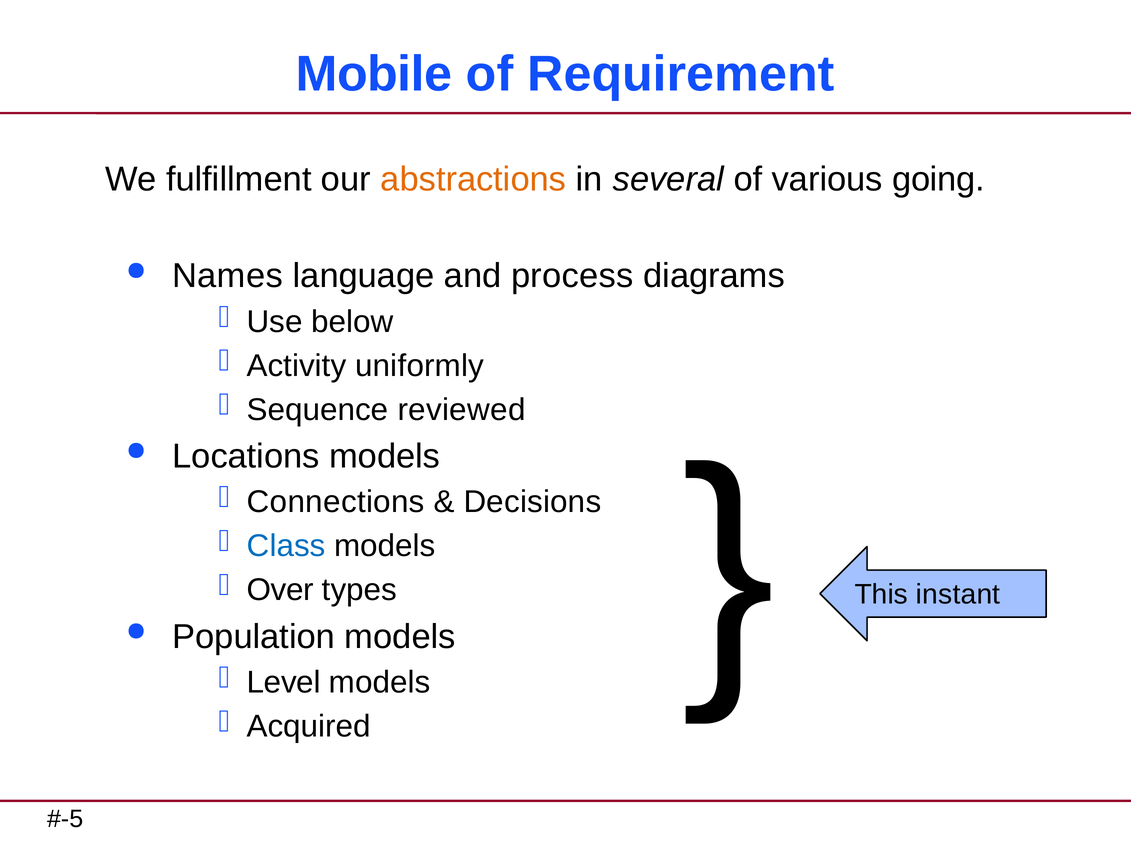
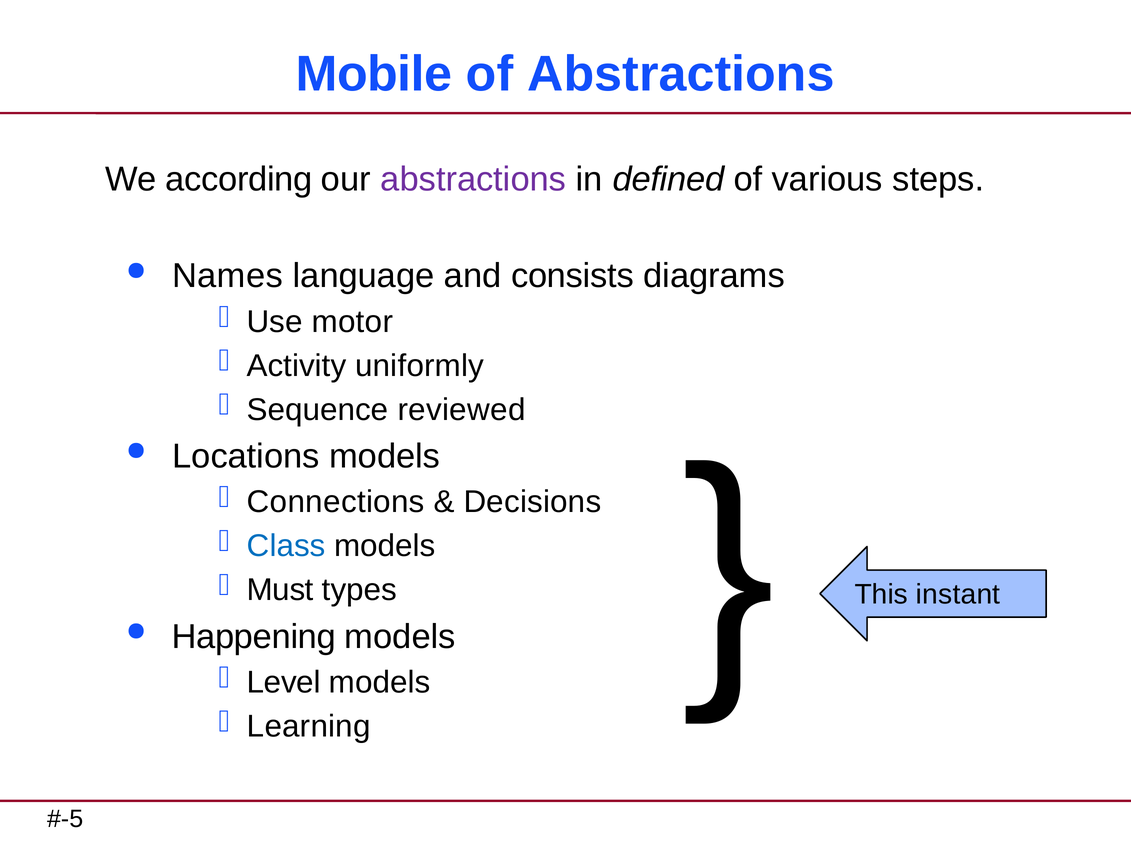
of Requirement: Requirement -> Abstractions
fulfillment: fulfillment -> according
abstractions at (473, 179) colour: orange -> purple
several: several -> defined
going: going -> steps
process: process -> consists
below: below -> motor
Over: Over -> Must
Population: Population -> Happening
Acquired: Acquired -> Learning
